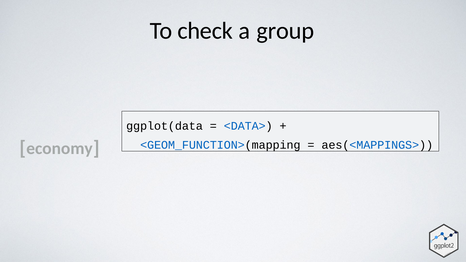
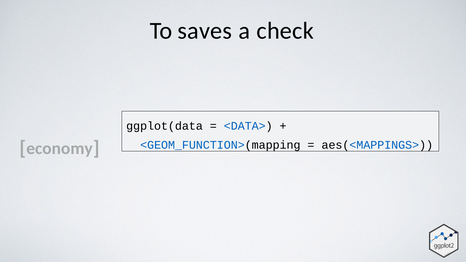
check: check -> saves
group: group -> check
